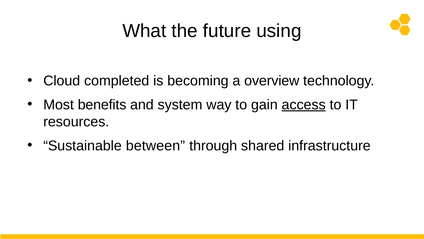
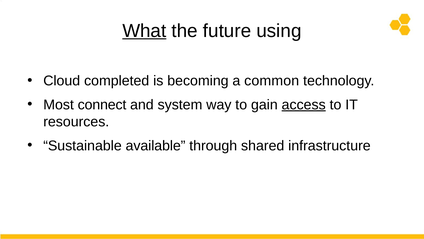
What underline: none -> present
overview: overview -> common
benefits: benefits -> connect
between: between -> available
